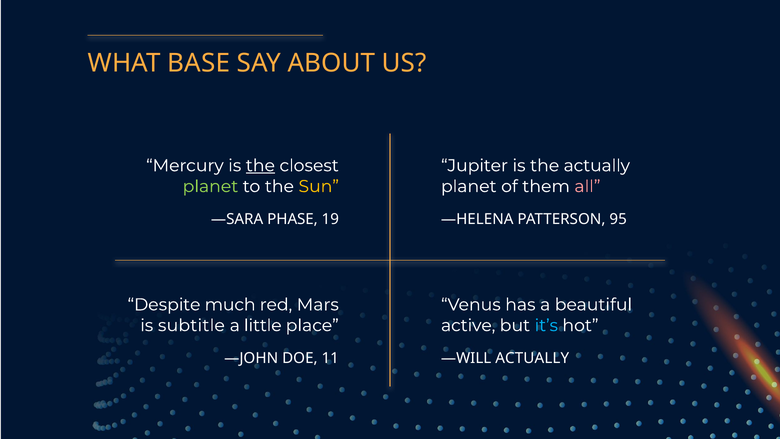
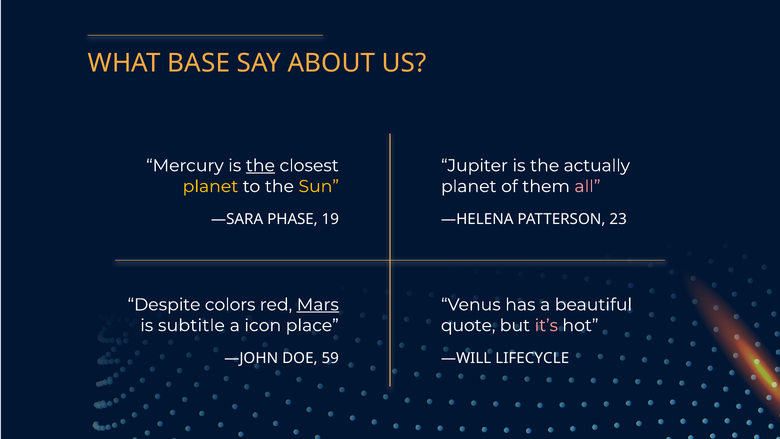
planet at (210, 186) colour: light green -> yellow
95: 95 -> 23
much: much -> colors
Mars underline: none -> present
little: little -> icon
active: active -> quote
it’s colour: light blue -> pink
11: 11 -> 59
—WILL ACTUALLY: ACTUALLY -> LIFECYCLE
